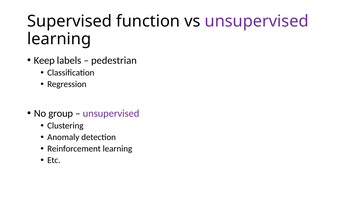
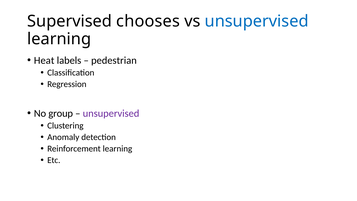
function: function -> chooses
unsupervised at (257, 21) colour: purple -> blue
Keep: Keep -> Heat
